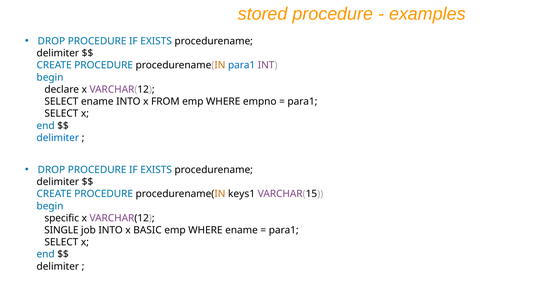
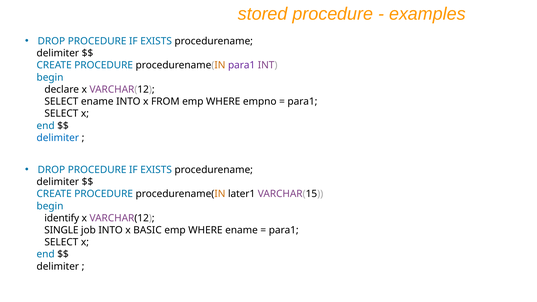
para1 at (242, 65) colour: blue -> purple
keys1: keys1 -> later1
specific: specific -> identify
